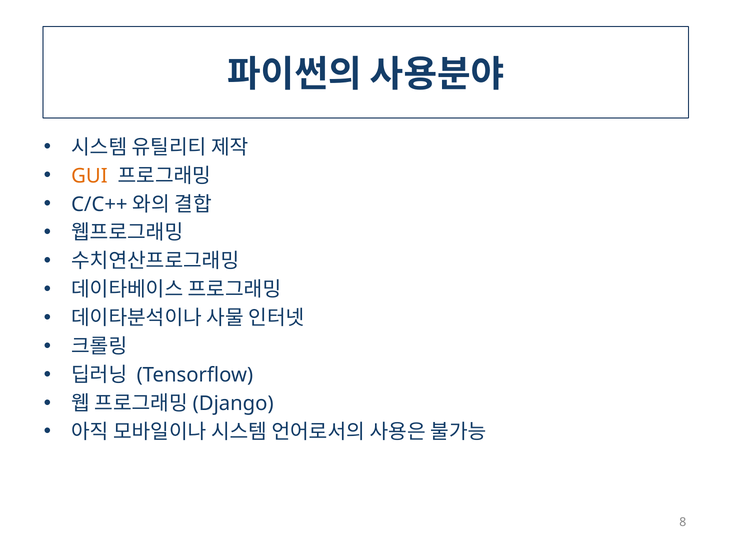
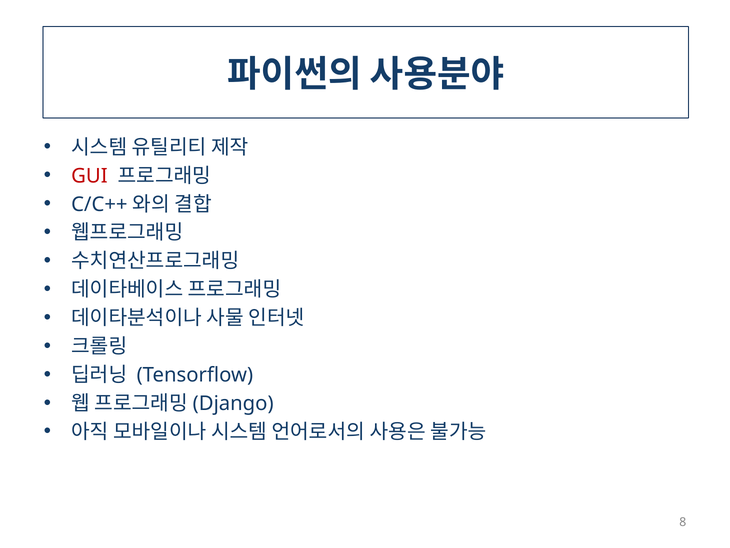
GUI colour: orange -> red
